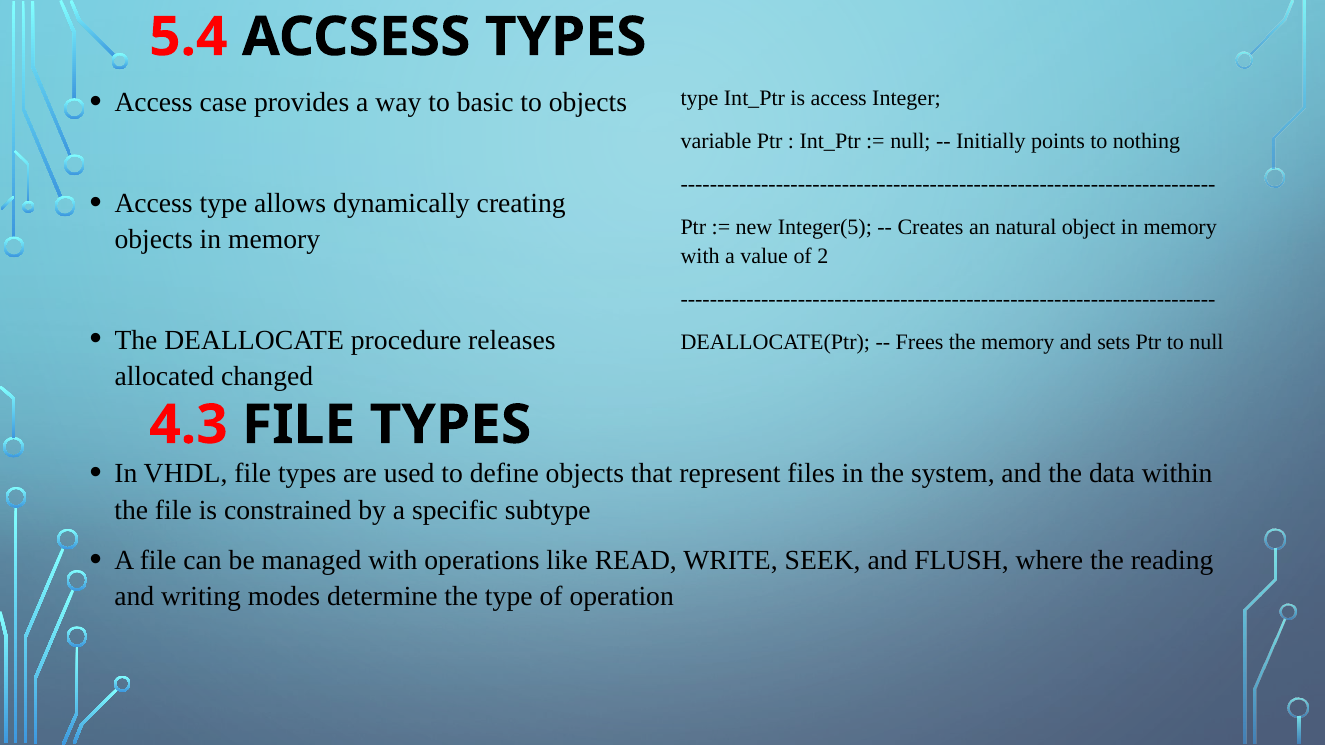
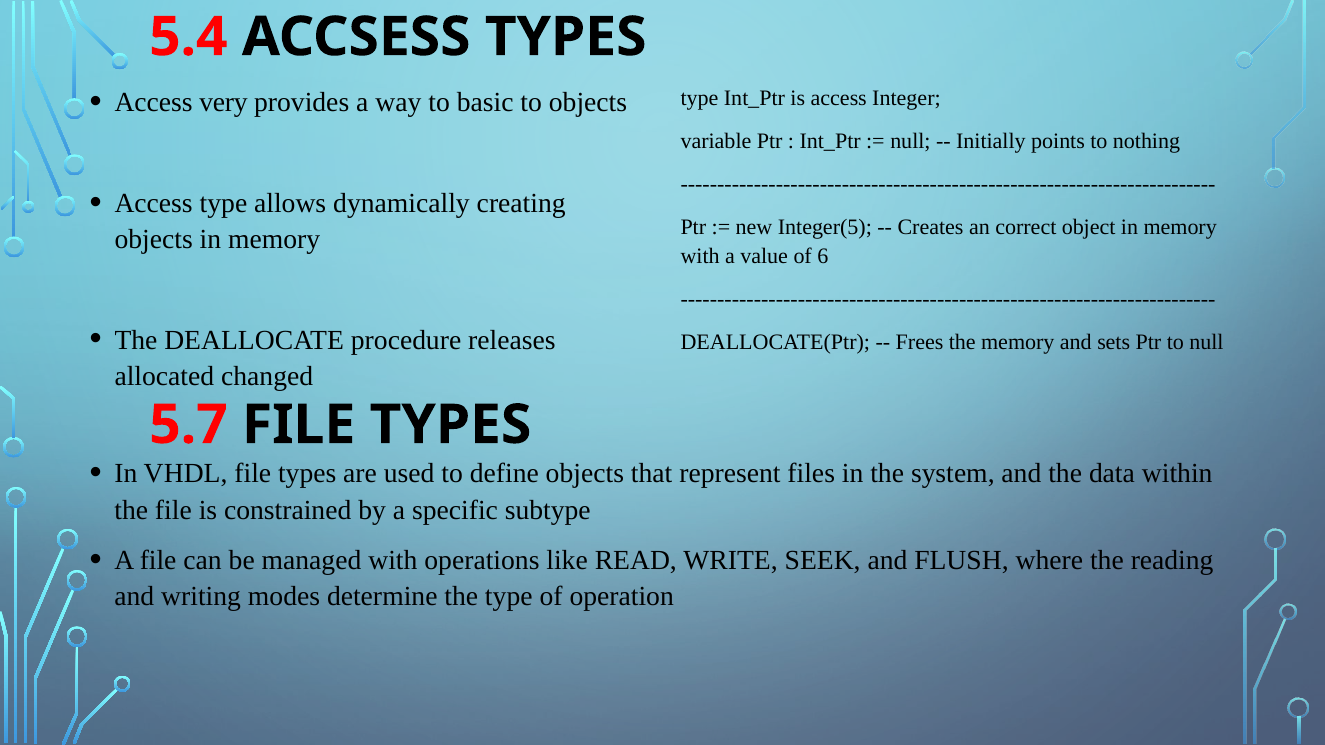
case: case -> very
natural: natural -> correct
2: 2 -> 6
4.3: 4.3 -> 5.7
